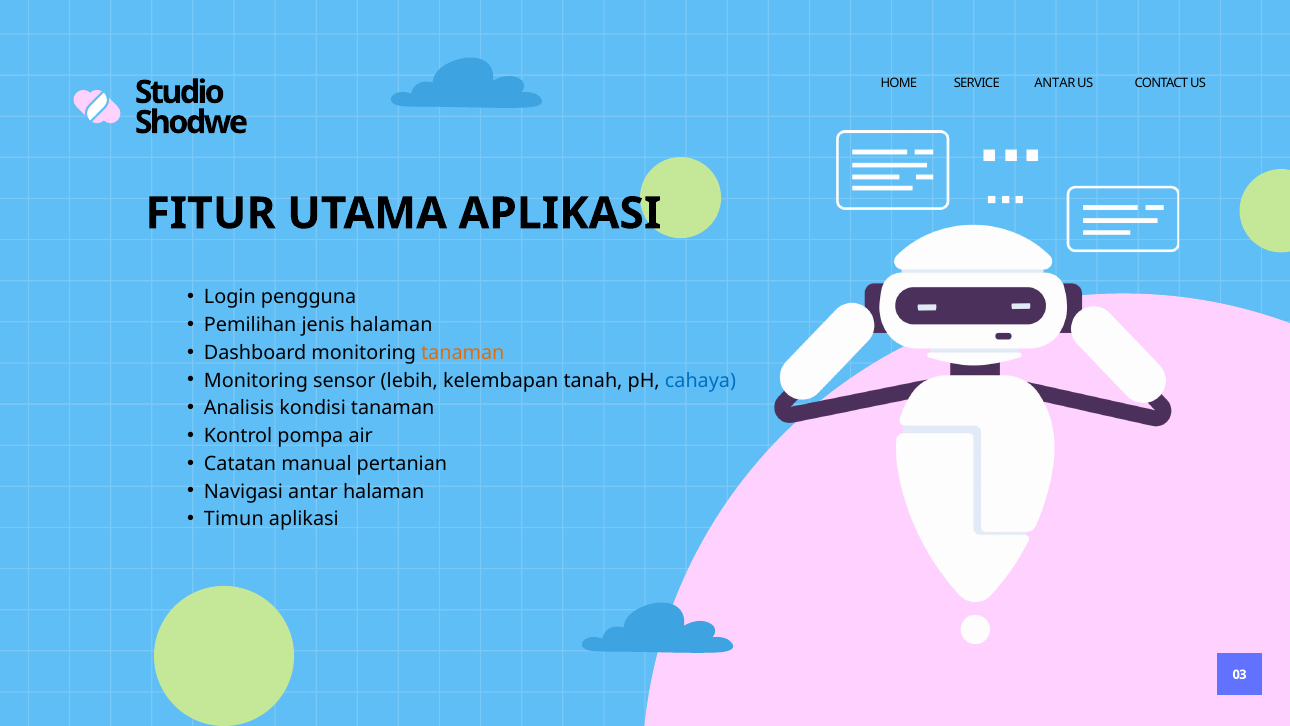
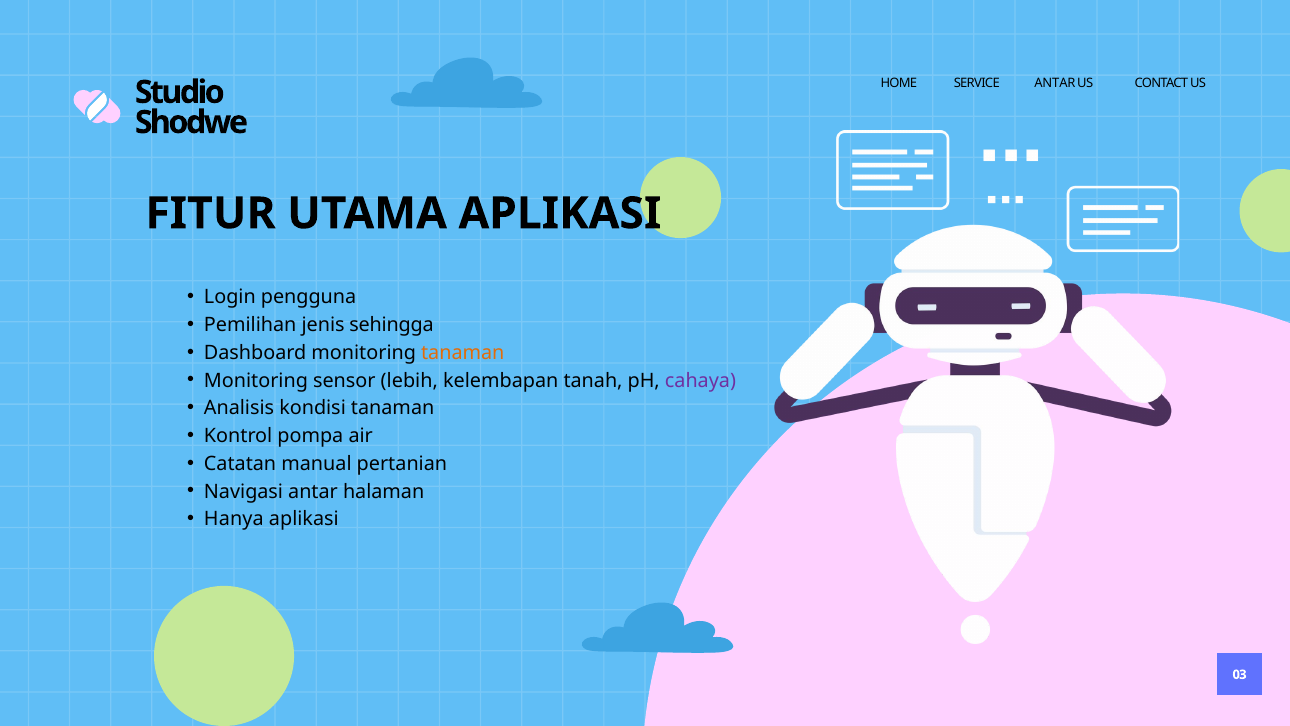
jenis halaman: halaman -> sehingga
cahaya colour: blue -> purple
Timun: Timun -> Hanya
